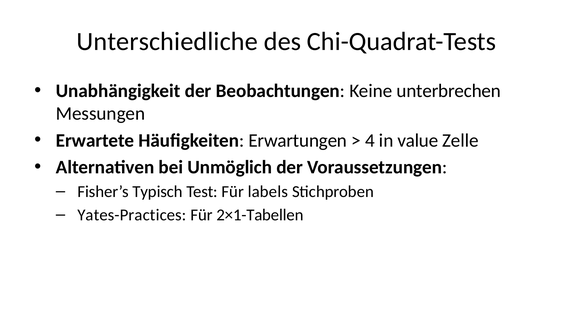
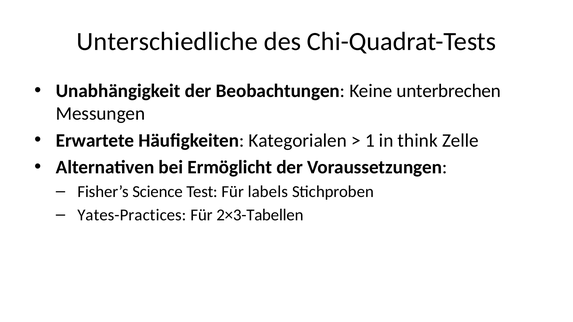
Erwartungen: Erwartungen -> Kategorialen
4: 4 -> 1
value: value -> think
Unmöglich: Unmöglich -> Ermöglicht
Typisch: Typisch -> Science
2×1-Tabellen: 2×1-Tabellen -> 2×3-Tabellen
